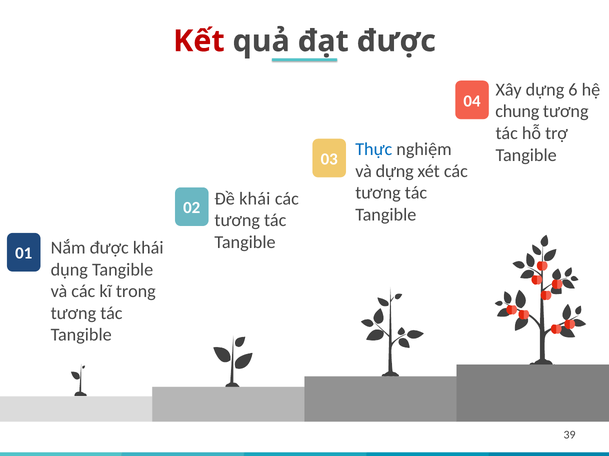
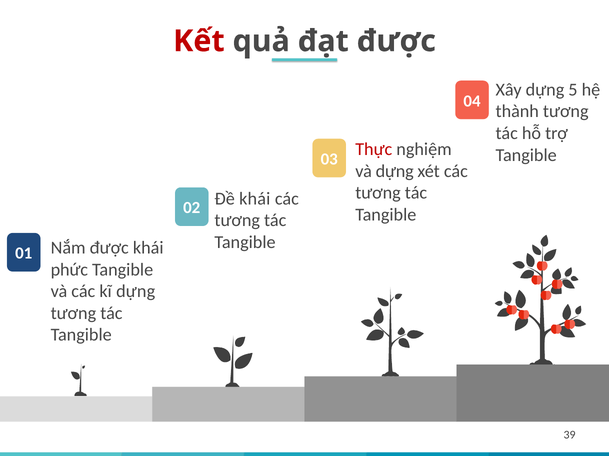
6: 6 -> 5
chung: chung -> thành
Thực colour: blue -> red
dụng: dụng -> phức
kĩ trong: trong -> dựng
